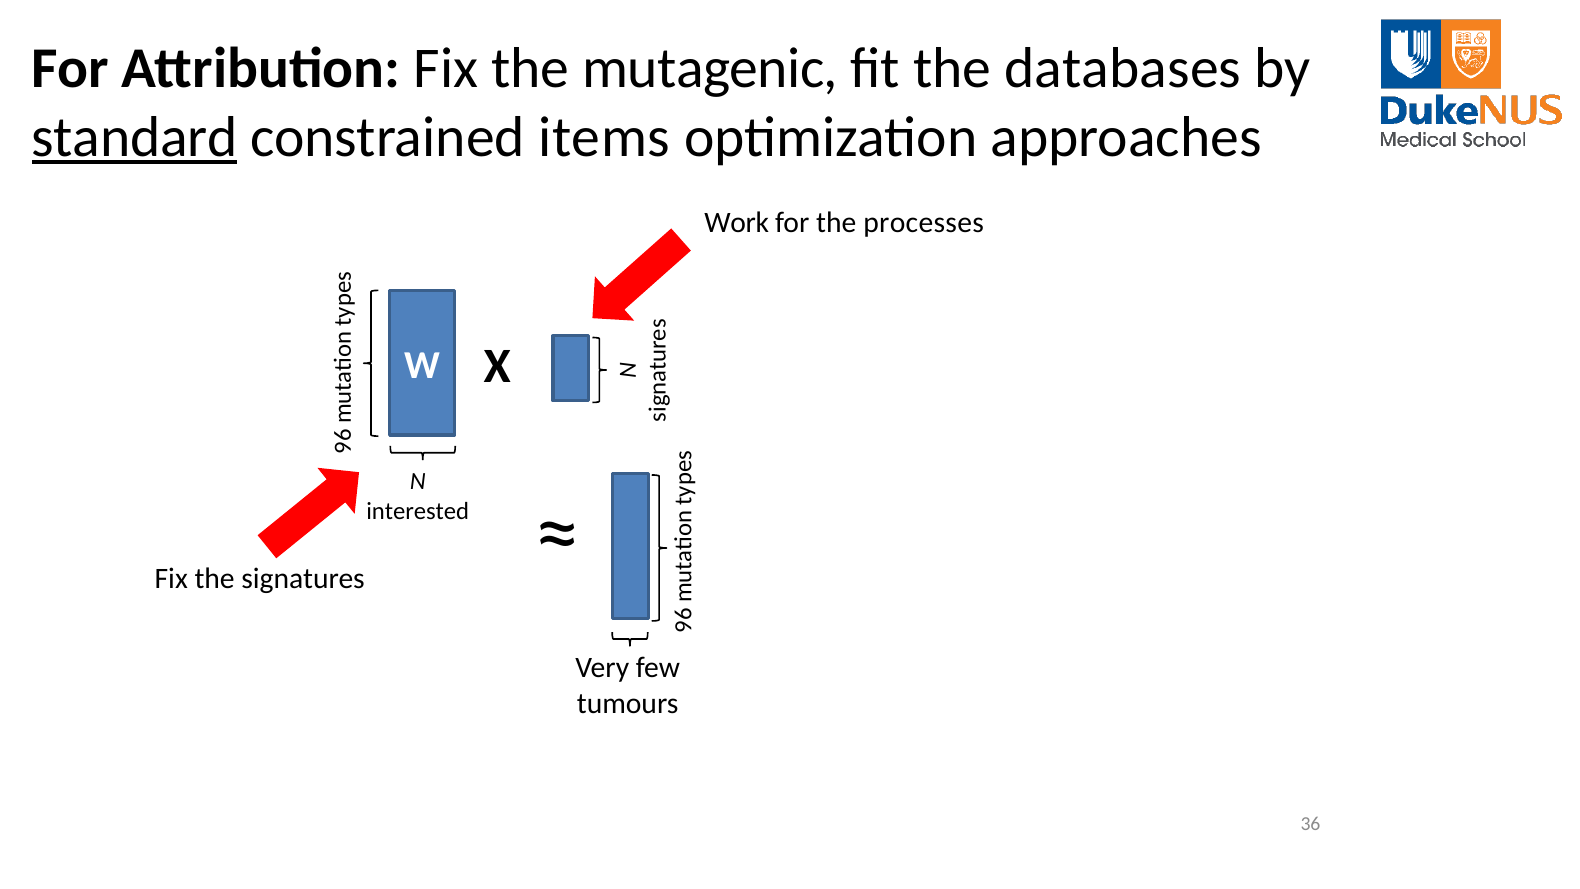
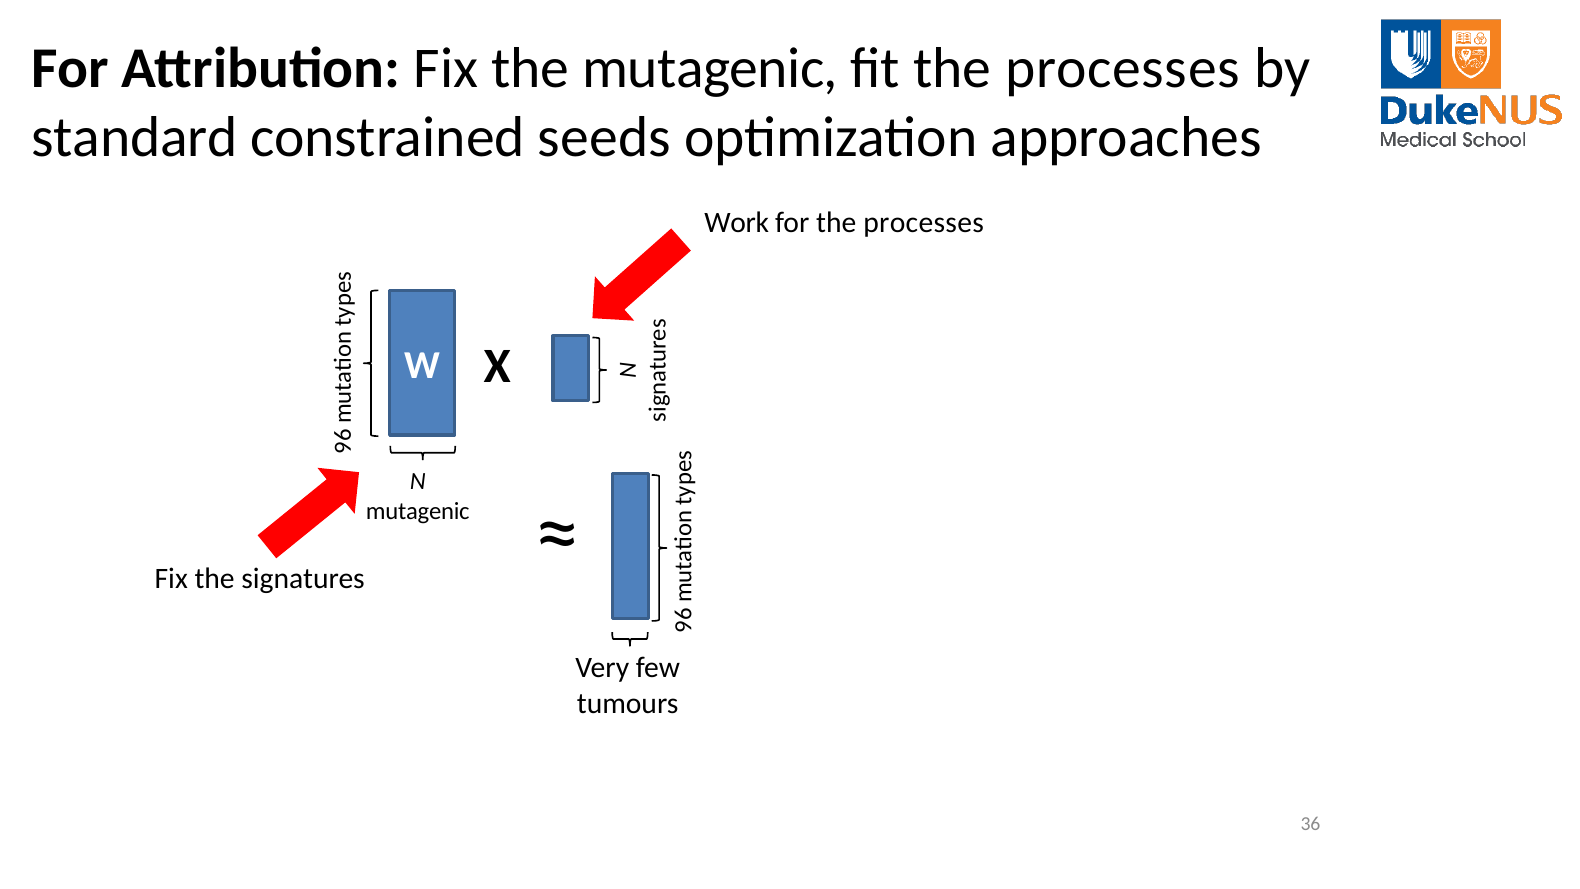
fit the databases: databases -> processes
standard underline: present -> none
items: items -> seeds
interested at (418, 511): interested -> mutagenic
